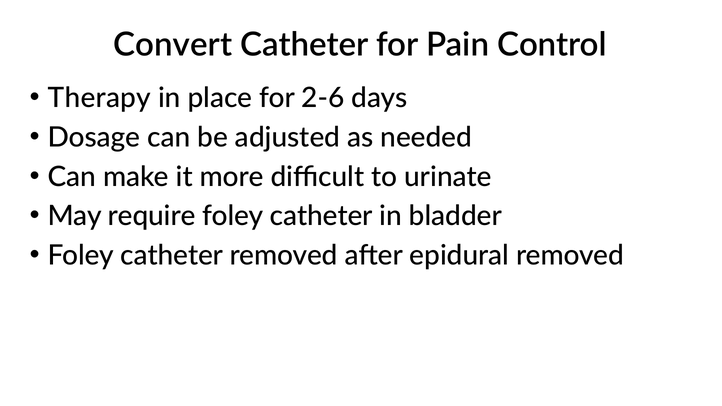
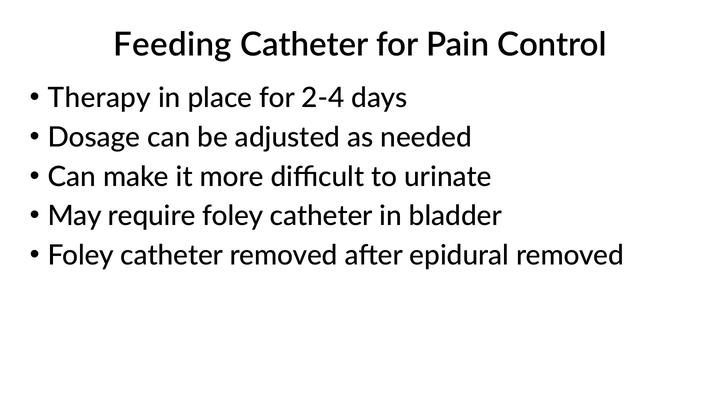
Convert: Convert -> Feeding
2-6: 2-6 -> 2-4
